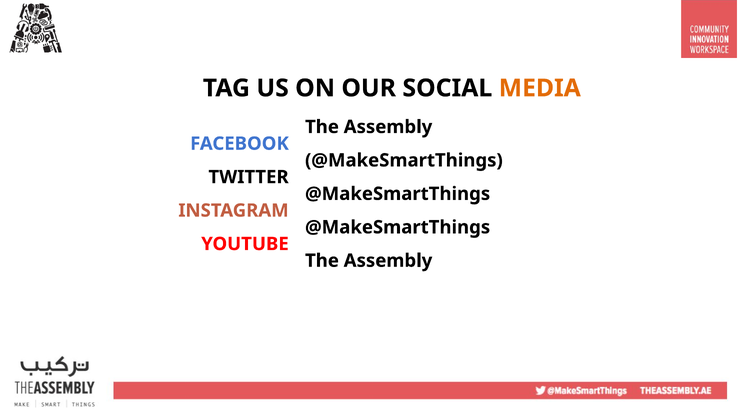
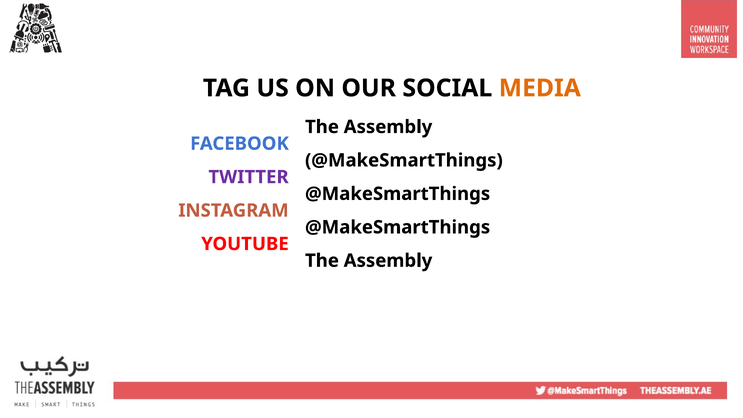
TWITTER colour: black -> purple
